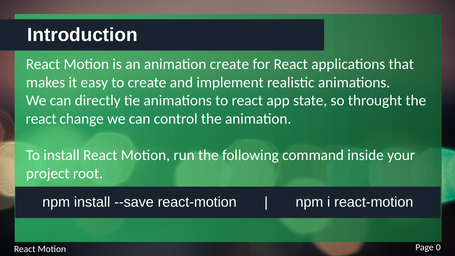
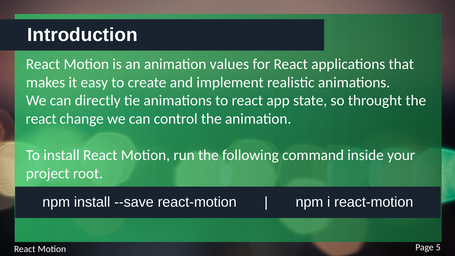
animation create: create -> values
0: 0 -> 5
